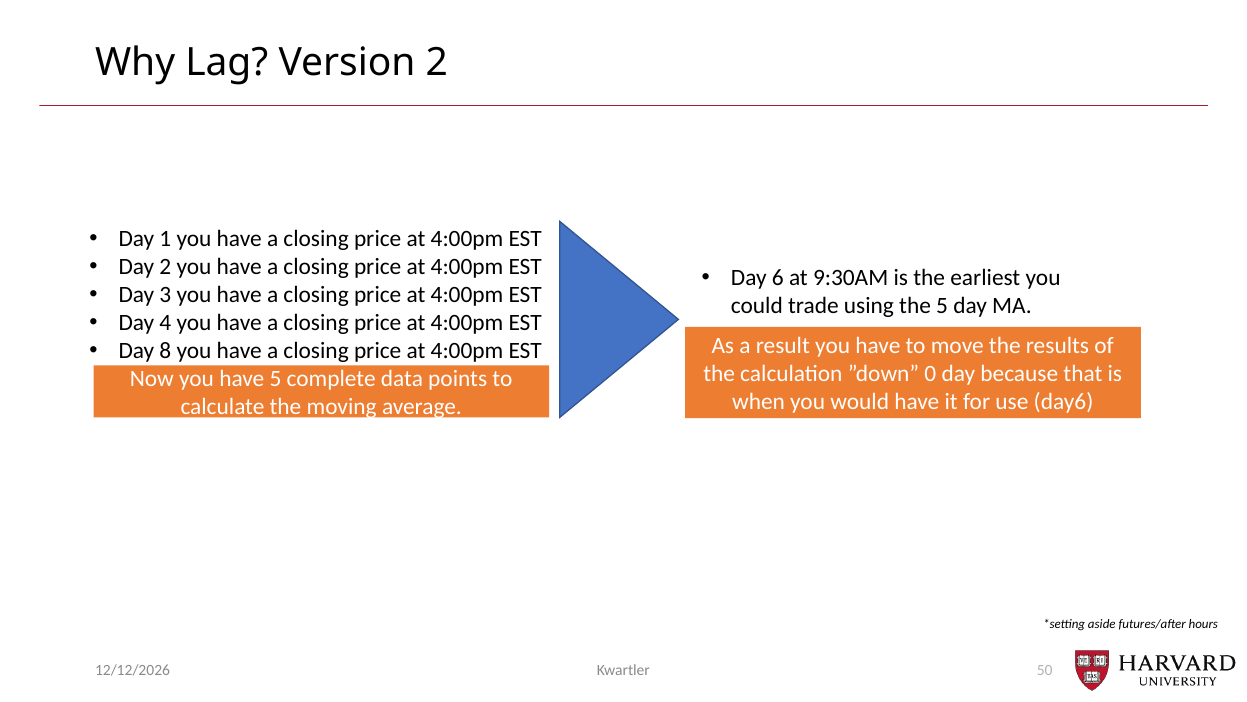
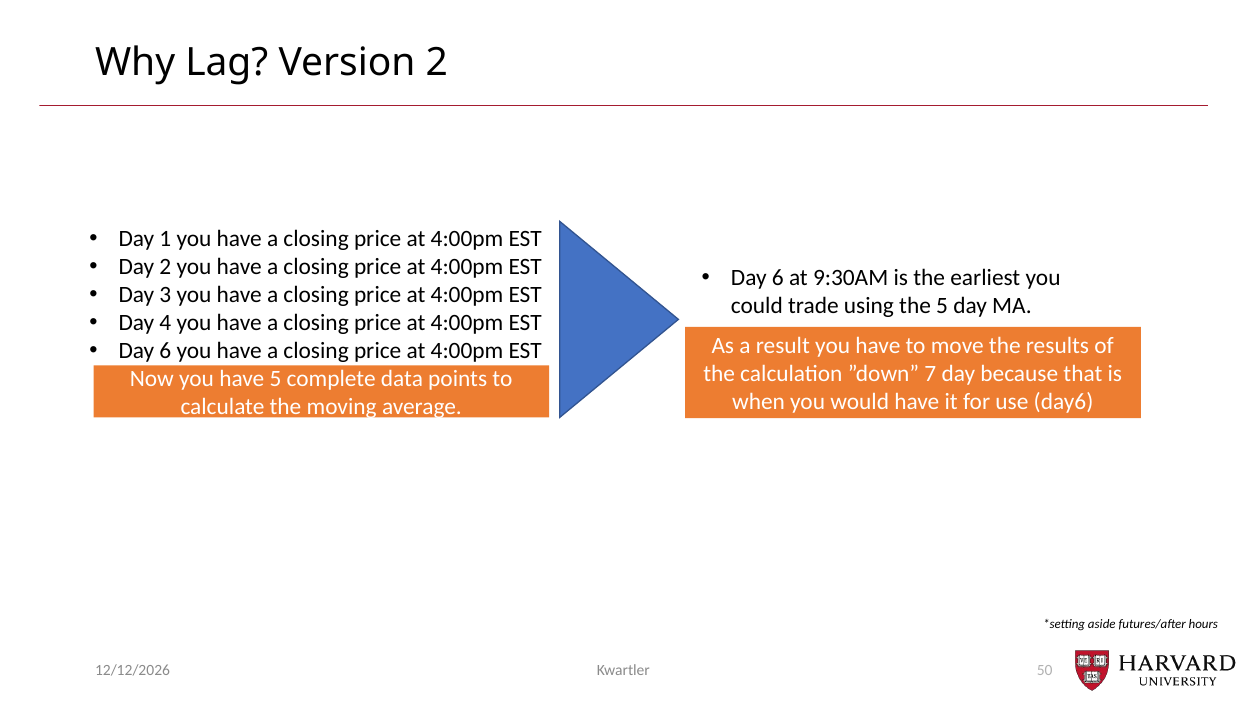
8 at (165, 351): 8 -> 6
0: 0 -> 7
